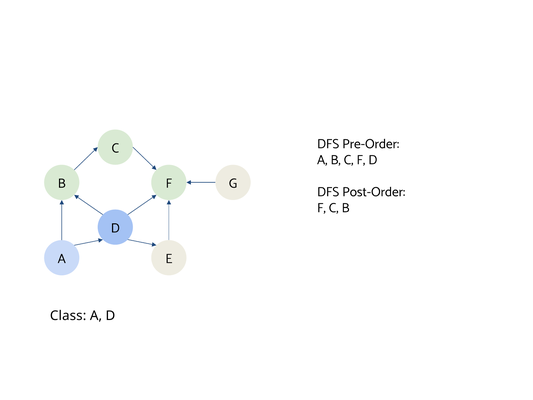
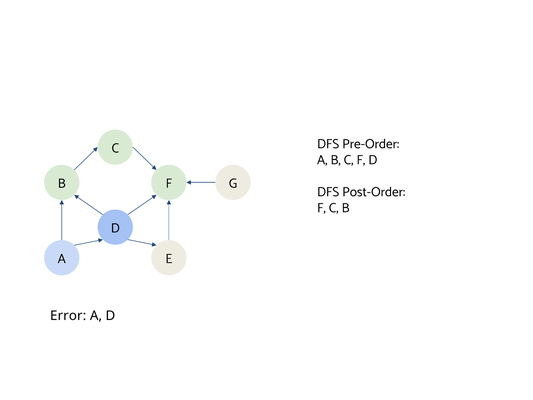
Class: Class -> Error
